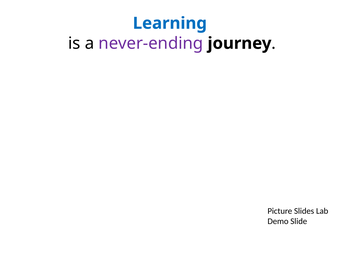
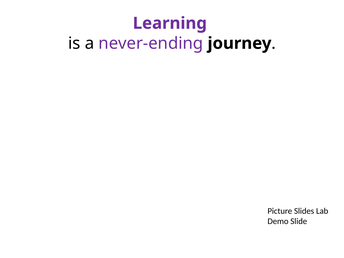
Learning colour: blue -> purple
